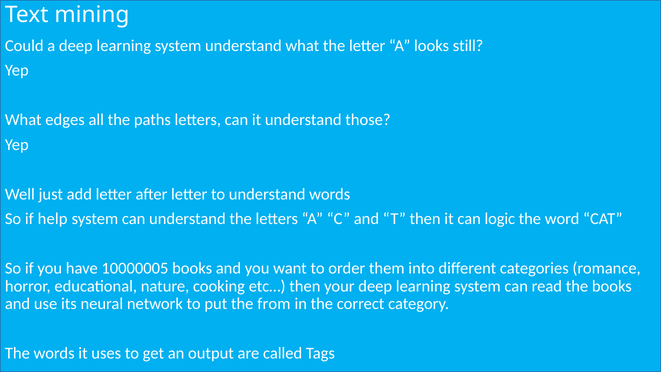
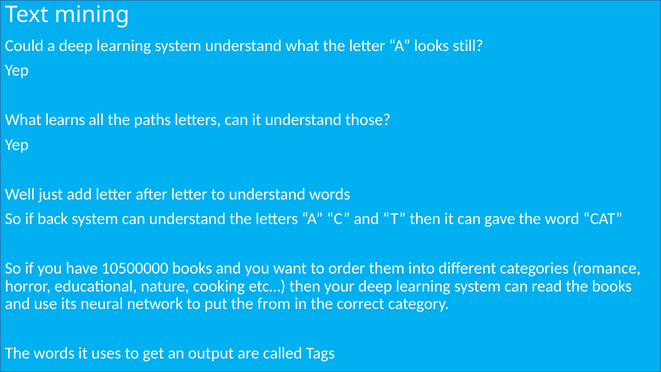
edges: edges -> learns
help: help -> back
logic: logic -> gave
10000005: 10000005 -> 10500000
